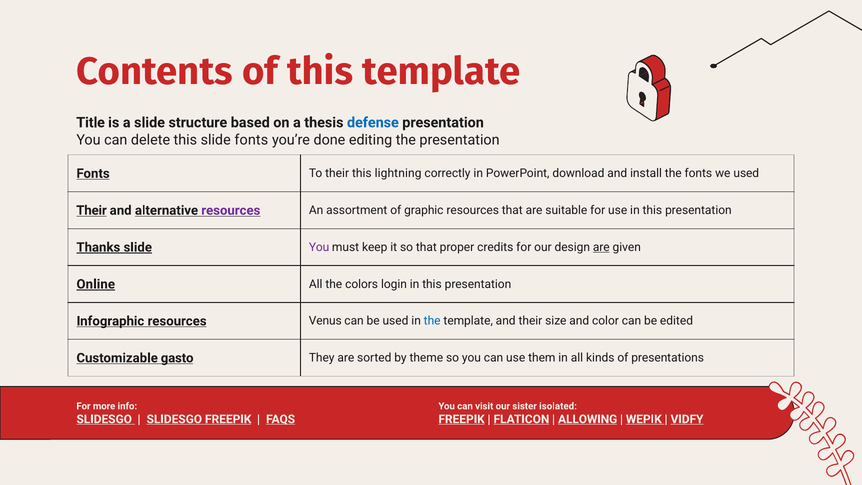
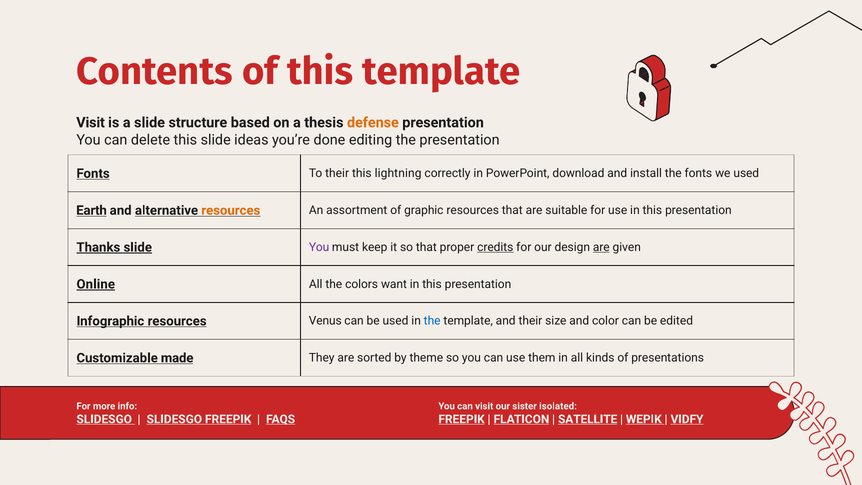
Title at (91, 122): Title -> Visit
defense colour: blue -> orange
slide fonts: fonts -> ideas
Their at (92, 210): Their -> Earth
resources at (231, 210) colour: purple -> orange
credits underline: none -> present
login: login -> want
gasto: gasto -> made
ALLOWING: ALLOWING -> SATELLITE
